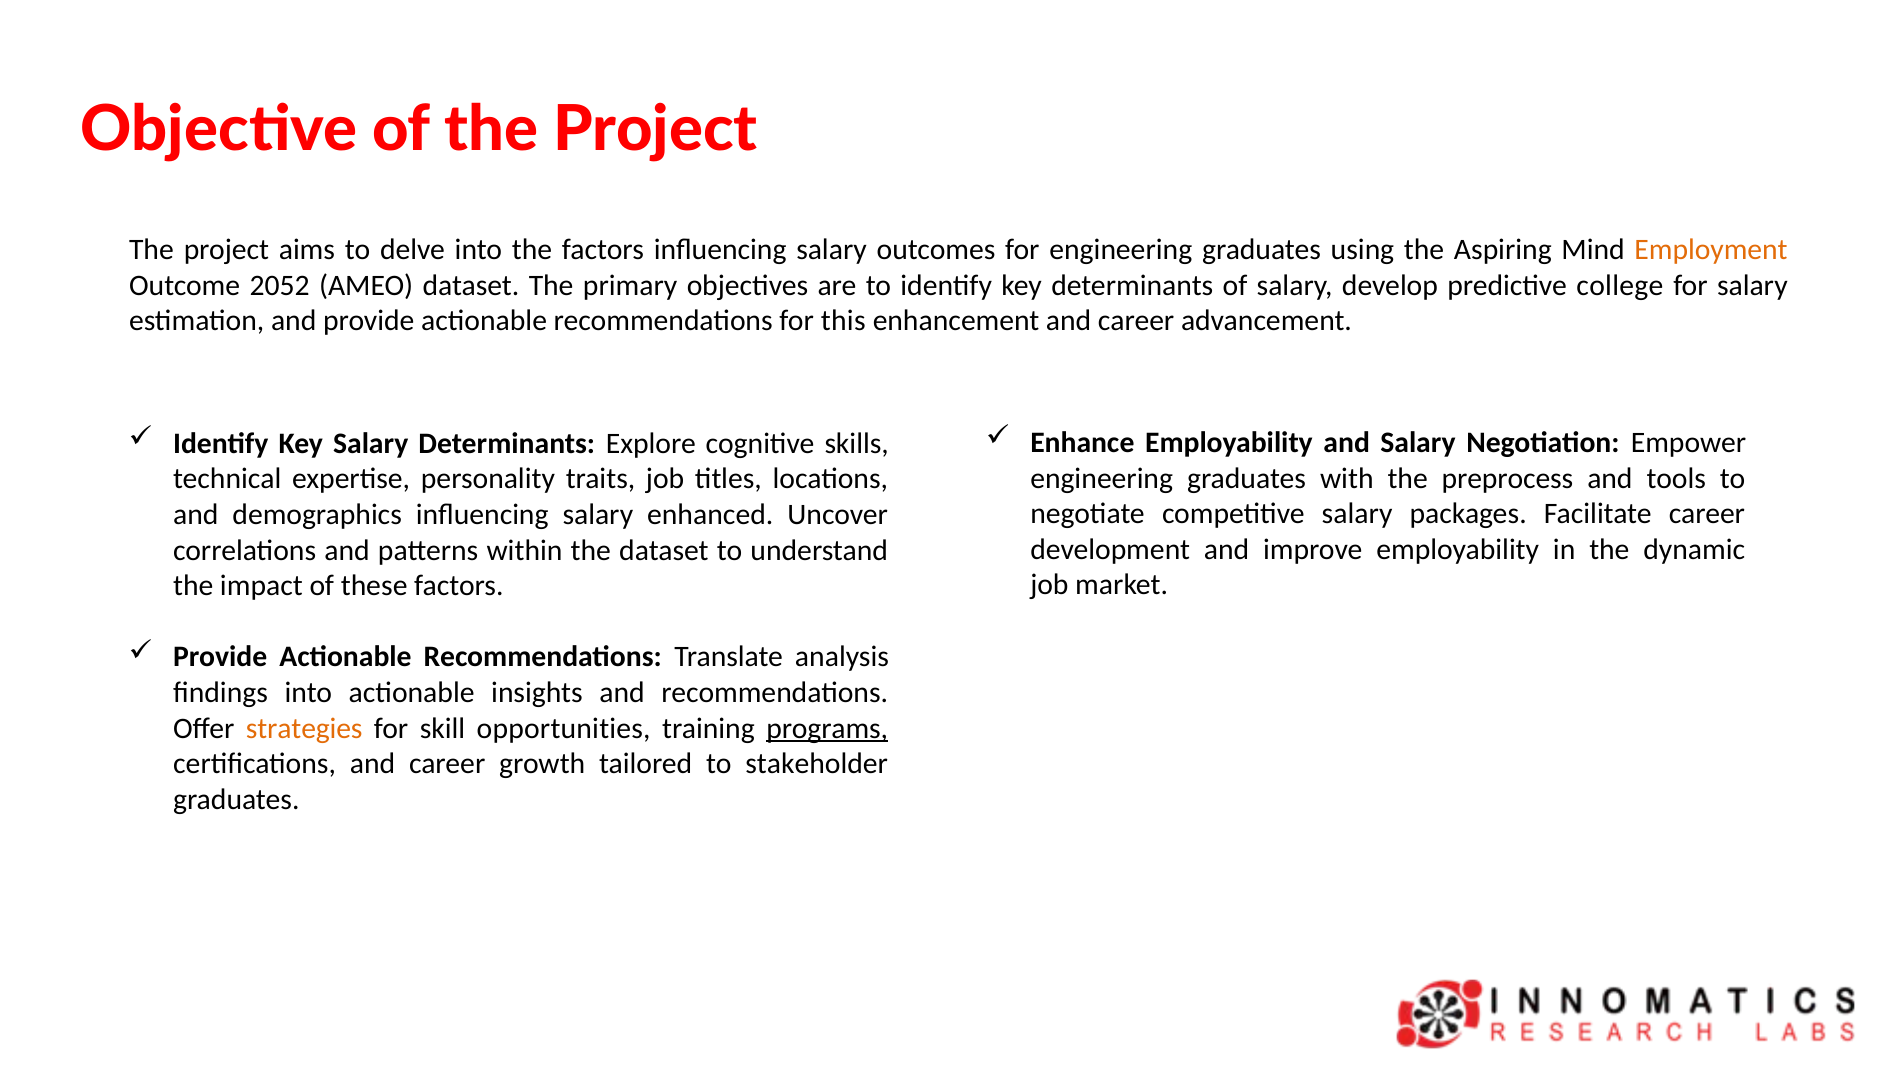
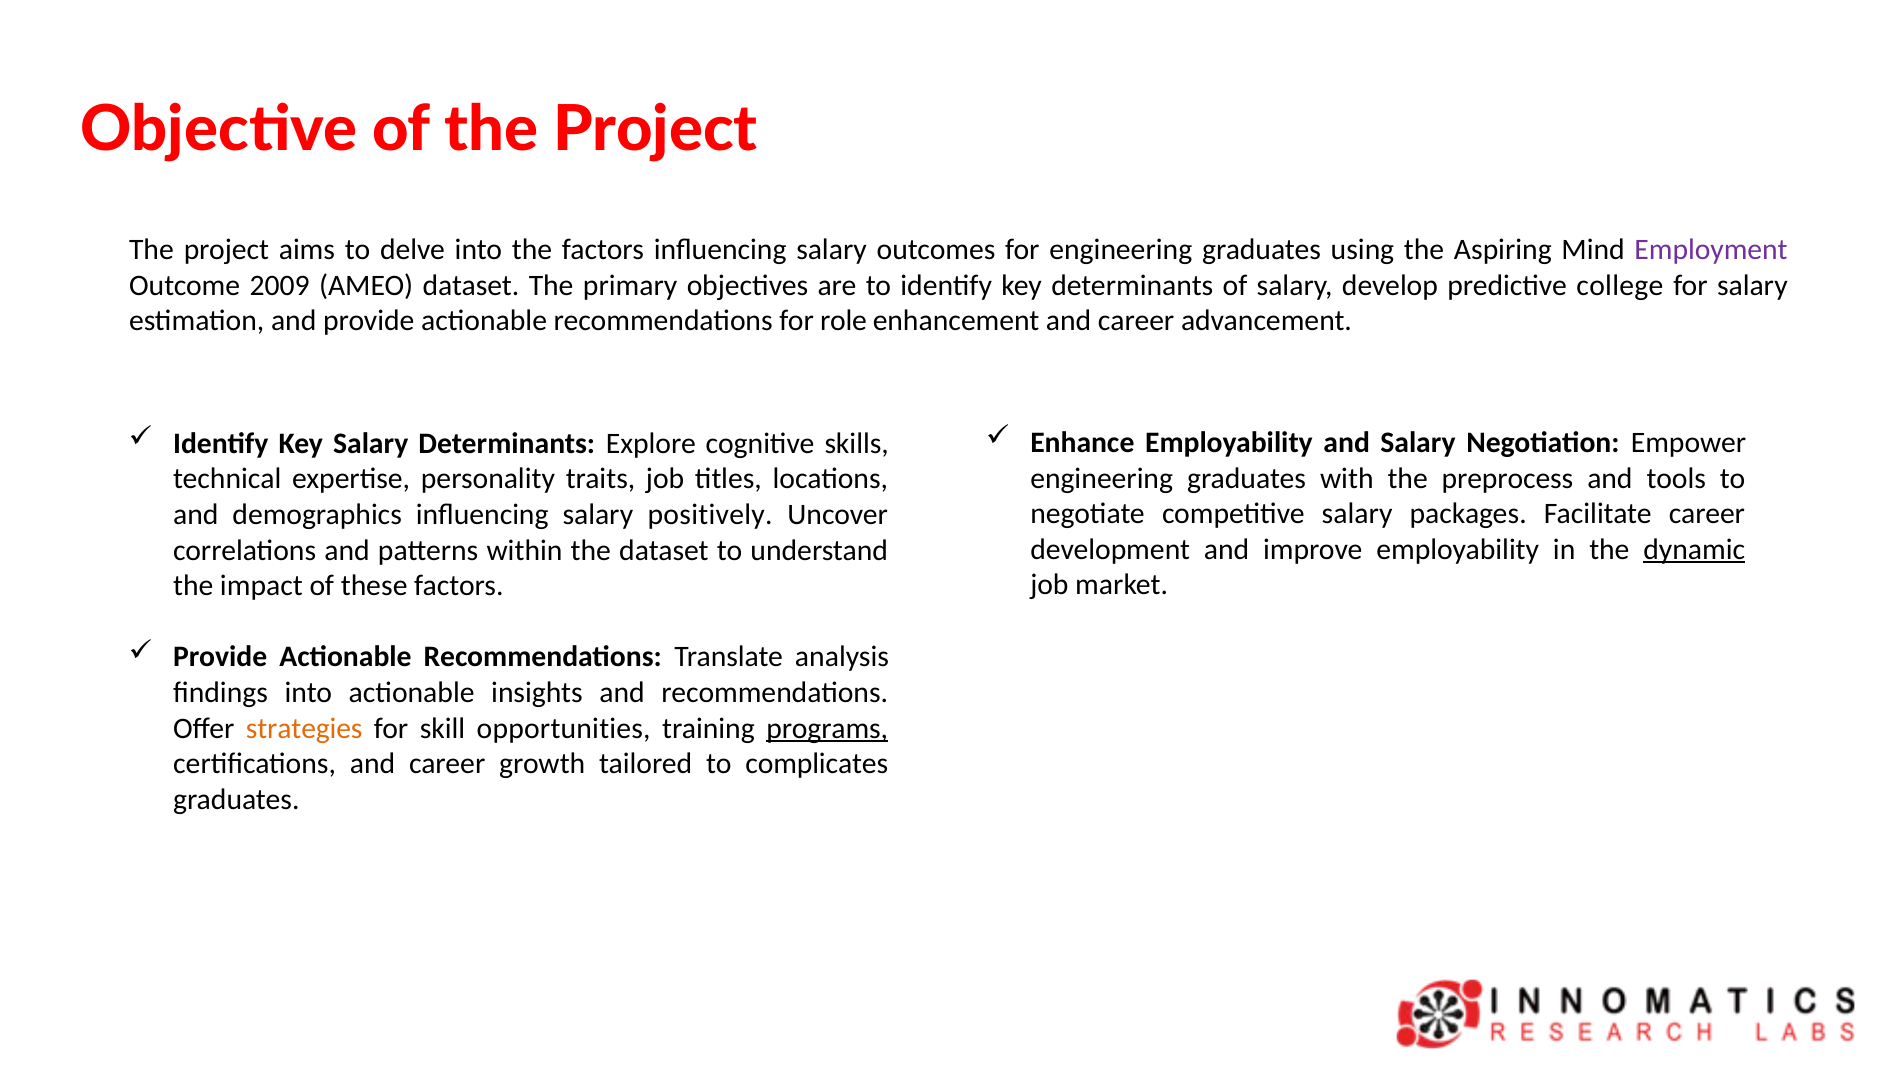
Employment colour: orange -> purple
2052: 2052 -> 2009
this: this -> role
enhanced: enhanced -> positively
dynamic underline: none -> present
stakeholder: stakeholder -> complicates
